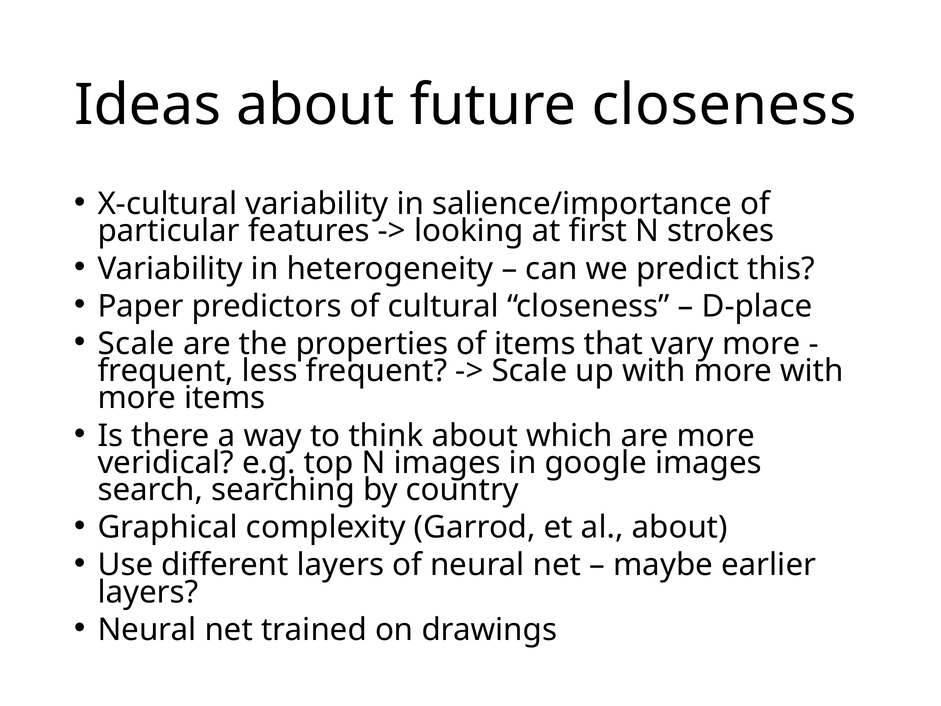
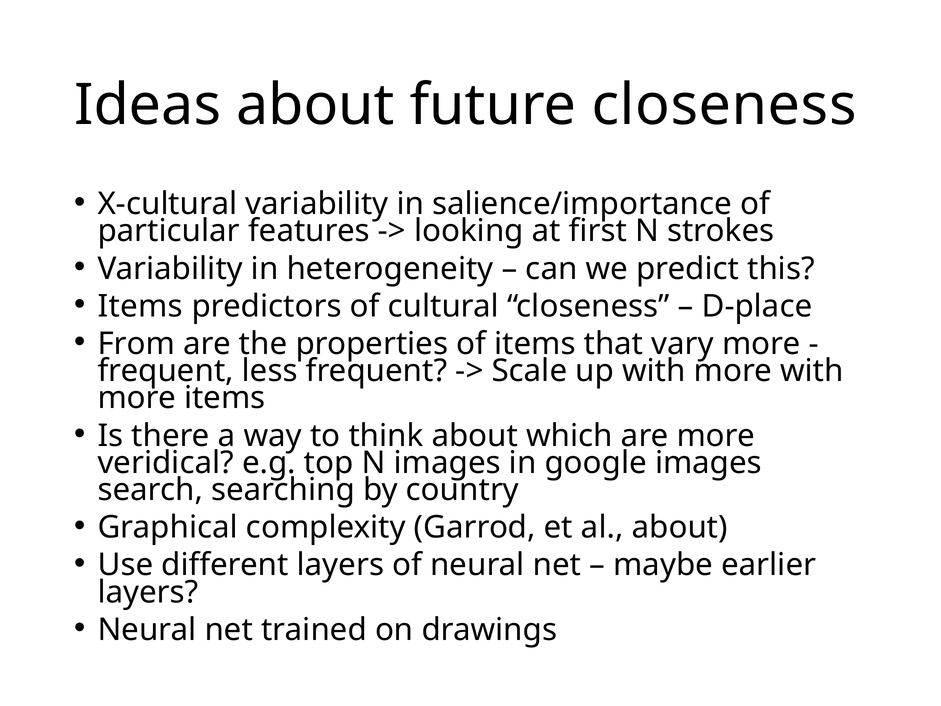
Paper at (141, 306): Paper -> Items
Scale at (136, 344): Scale -> From
